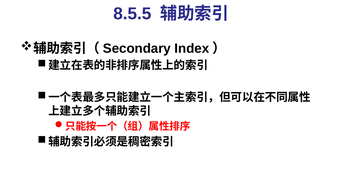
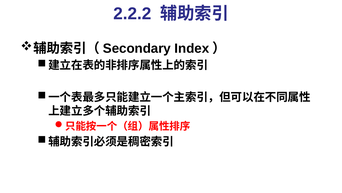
8.5.5: 8.5.5 -> 2.2.2
